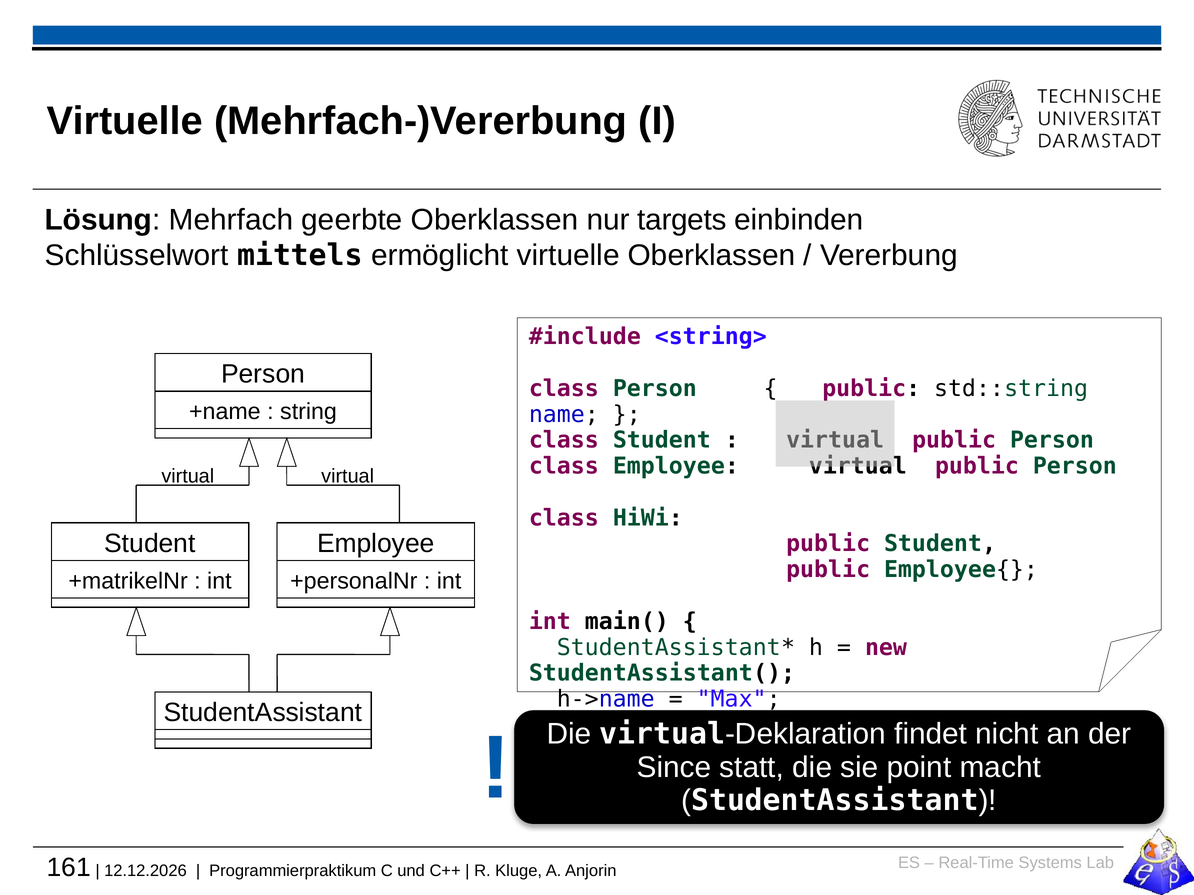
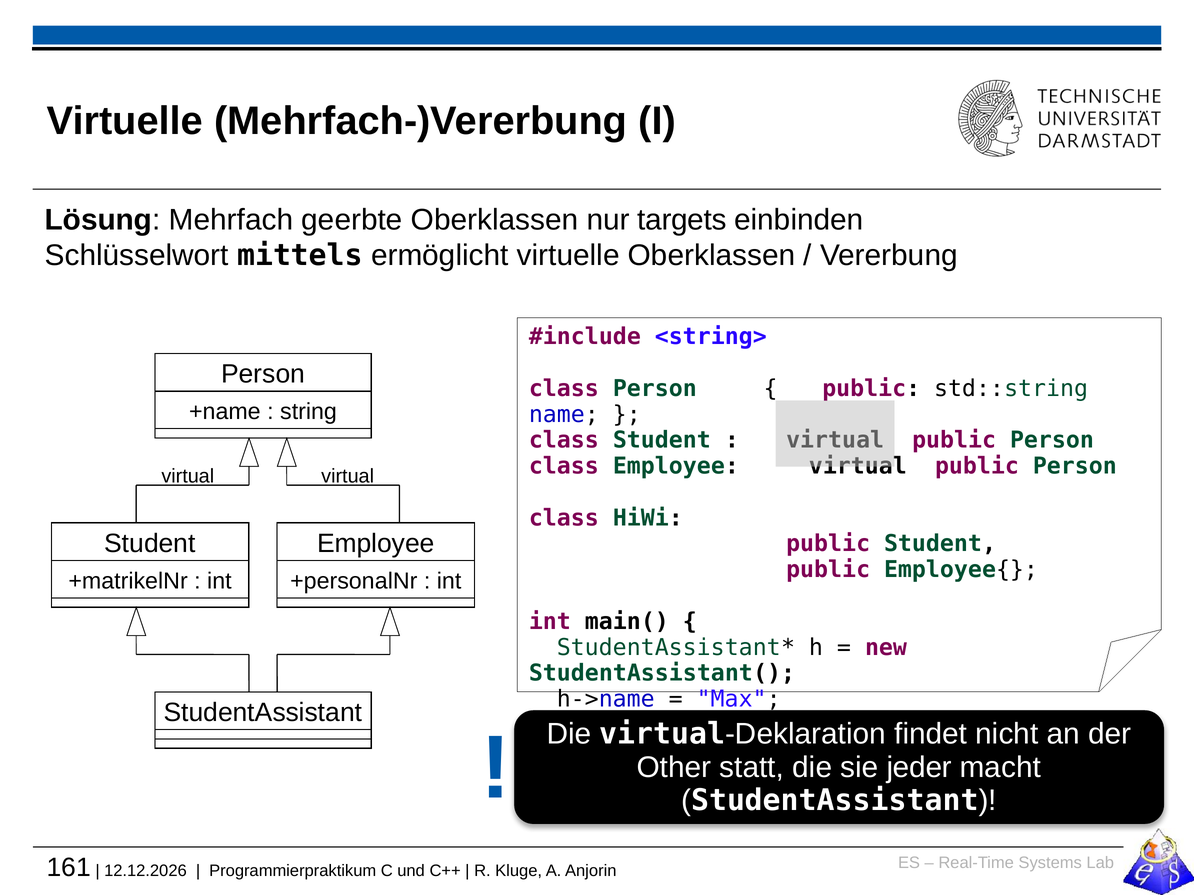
Since: Since -> Other
point: point -> jeder
